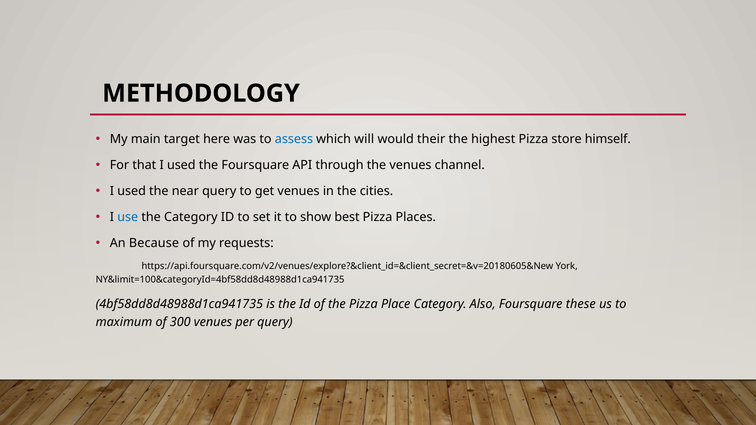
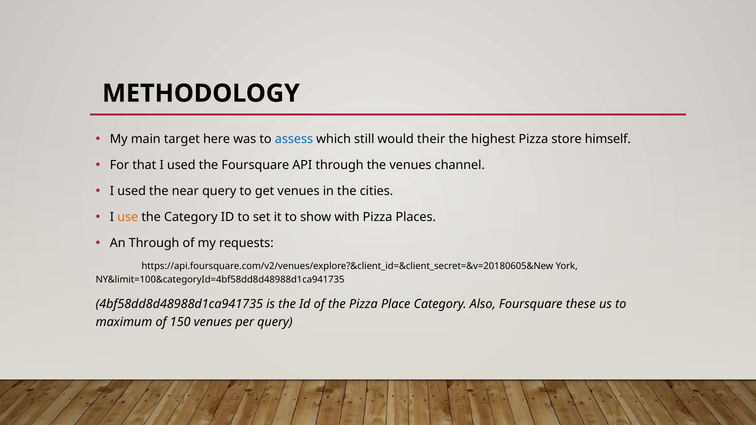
will: will -> still
use colour: blue -> orange
best: best -> with
An Because: Because -> Through
300: 300 -> 150
